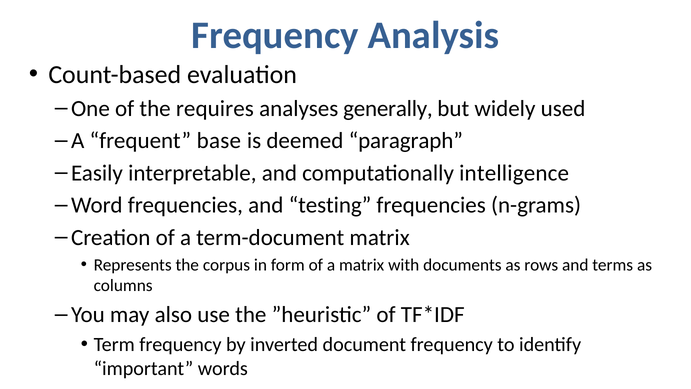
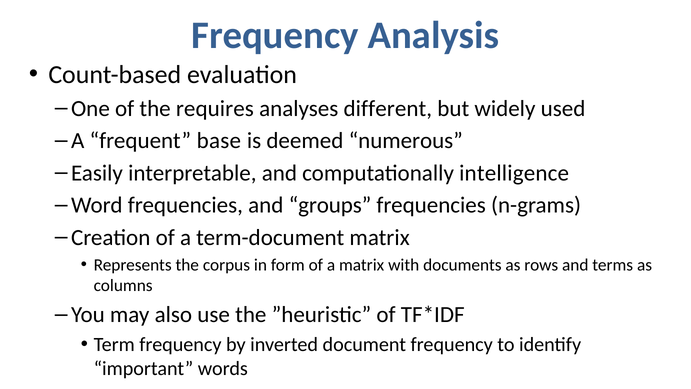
generally: generally -> different
paragraph: paragraph -> numerous
testing: testing -> groups
